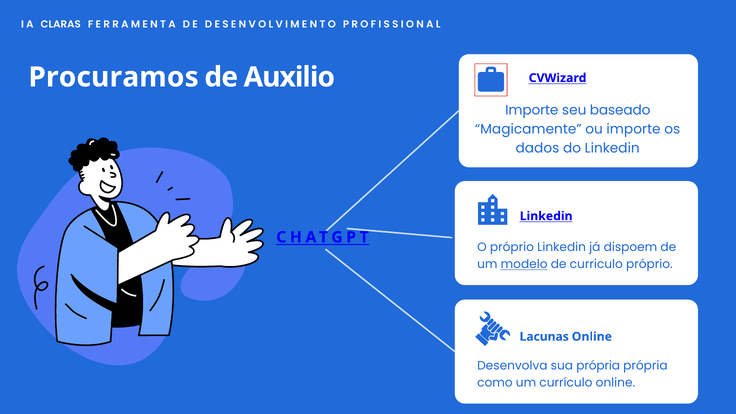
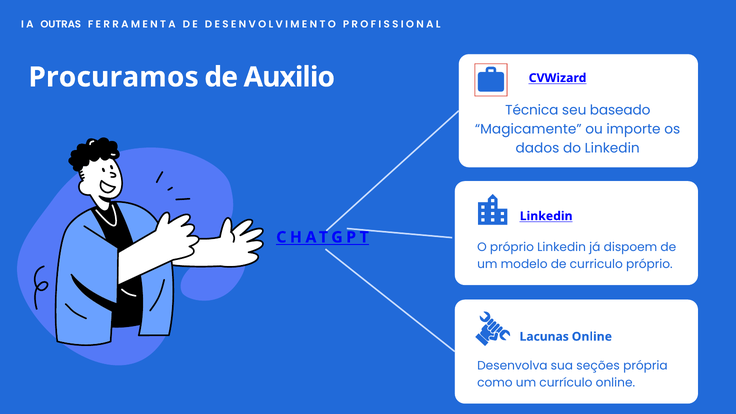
CLARAS: CLARAS -> OUTRAS
Importe at (532, 110): Importe -> Técnica
modelo underline: present -> none
sua própria: própria -> seções
